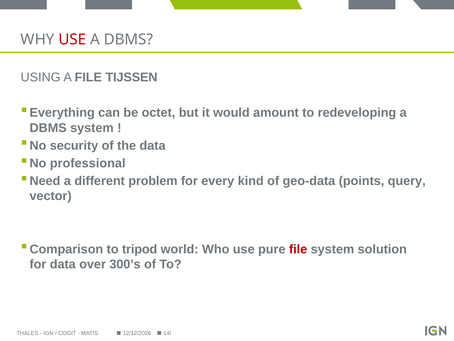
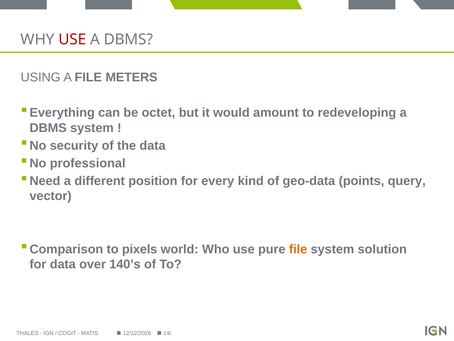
TIJSSEN: TIJSSEN -> METERS
problem: problem -> position
tripod: tripod -> pixels
file at (298, 249) colour: red -> orange
300’s: 300’s -> 140’s
